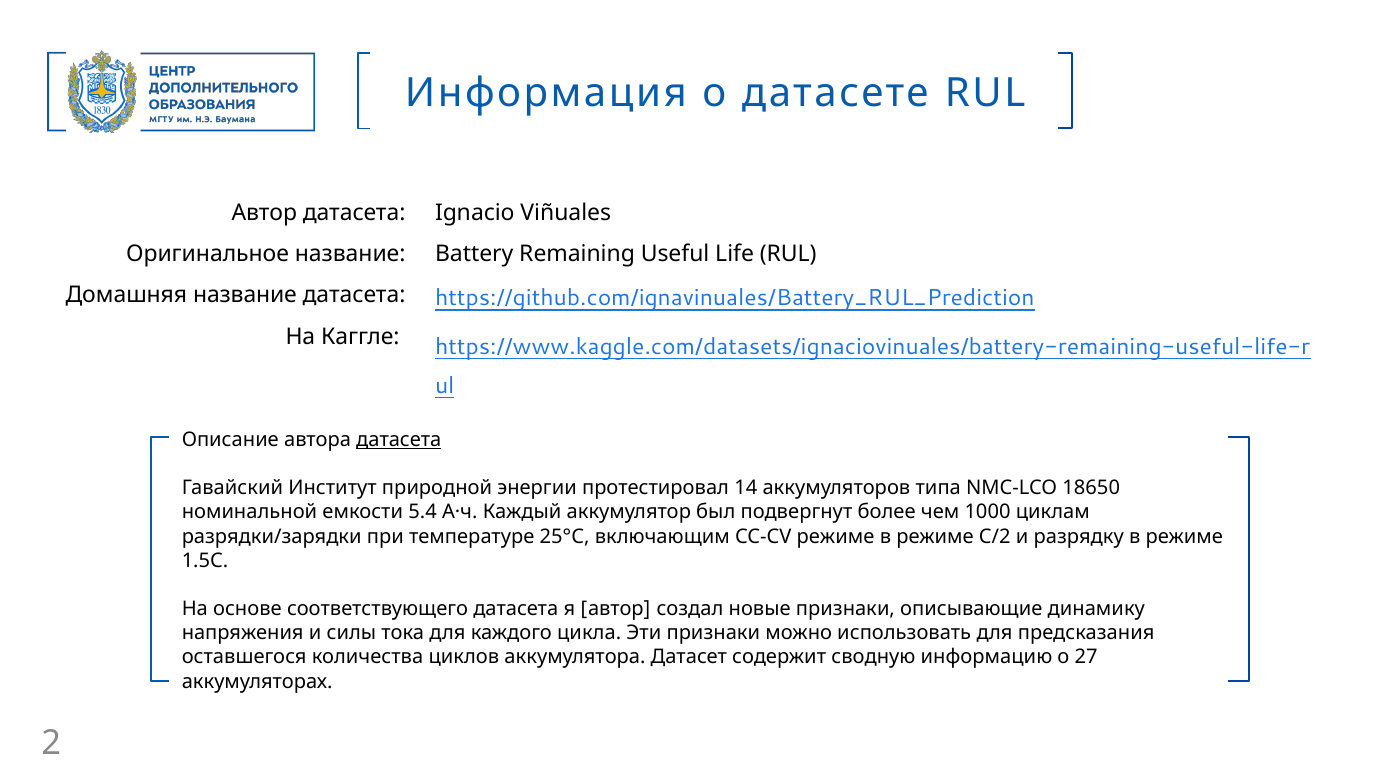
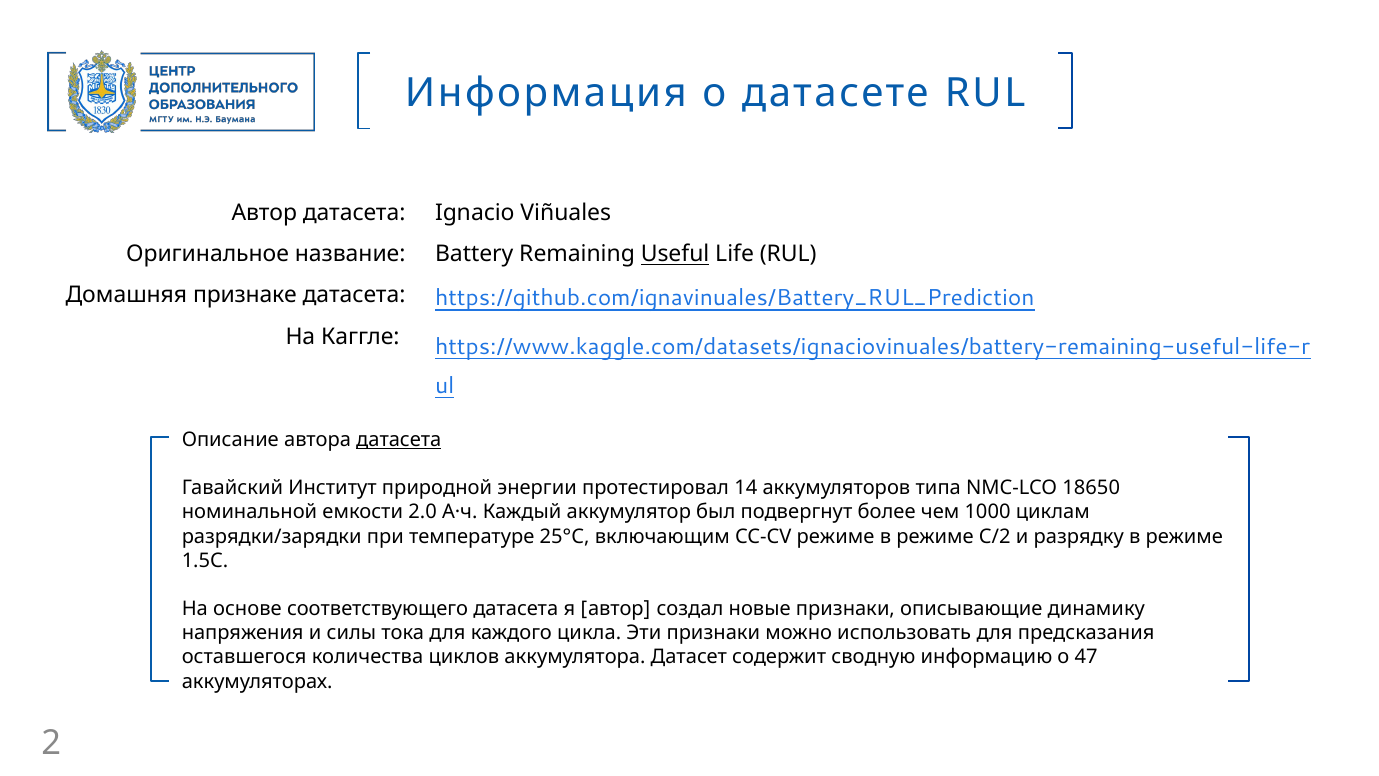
Useful underline: none -> present
Домашняя название: название -> признаке
5.4: 5.4 -> 2.0
27: 27 -> 47
